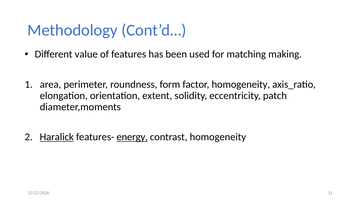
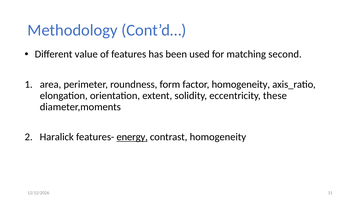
making: making -> second
patch: patch -> these
Haralick underline: present -> none
